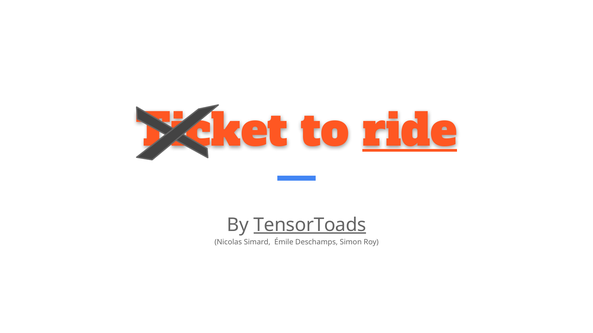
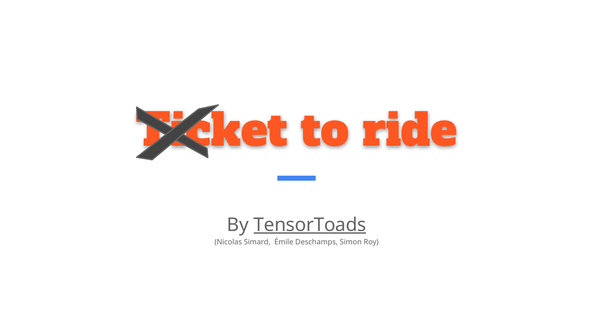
ride underline: present -> none
